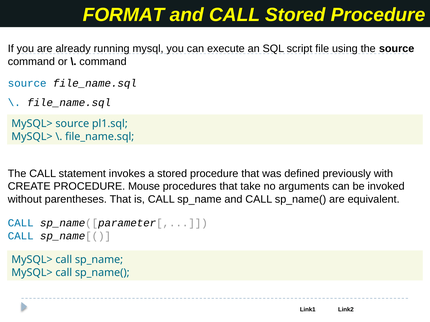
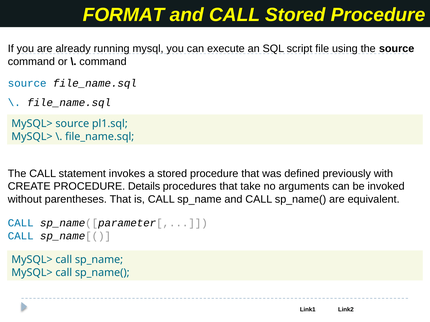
Mouse: Mouse -> Details
